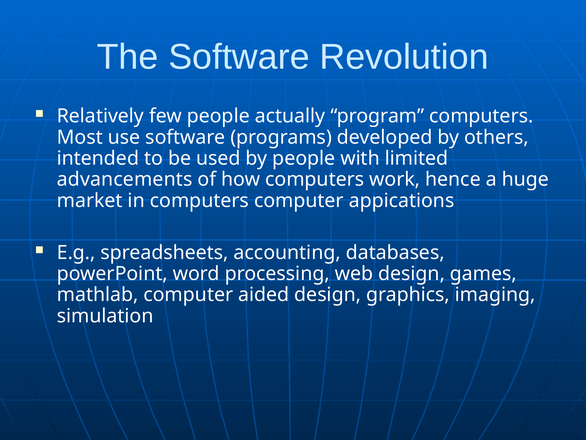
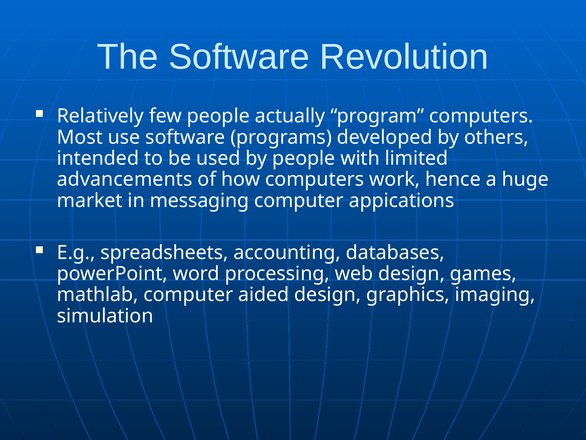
in computers: computers -> messaging
